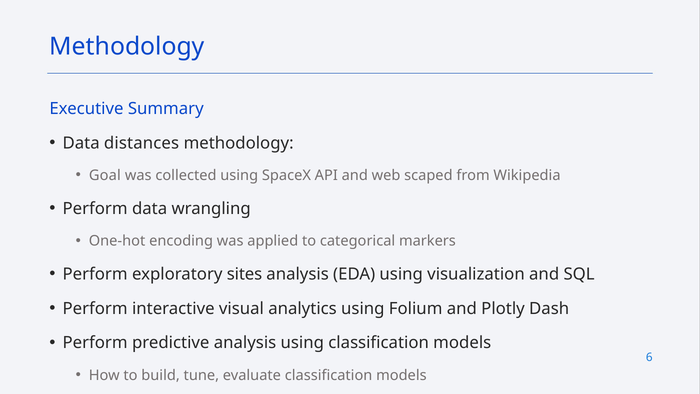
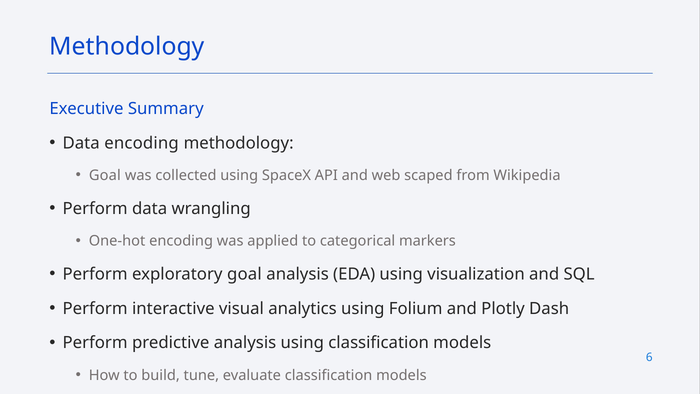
Data distances: distances -> encoding
exploratory sites: sites -> goal
